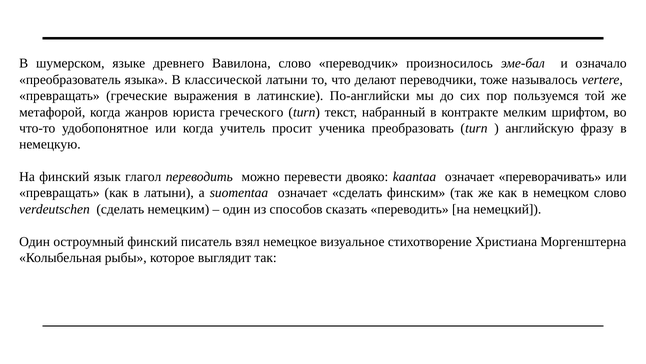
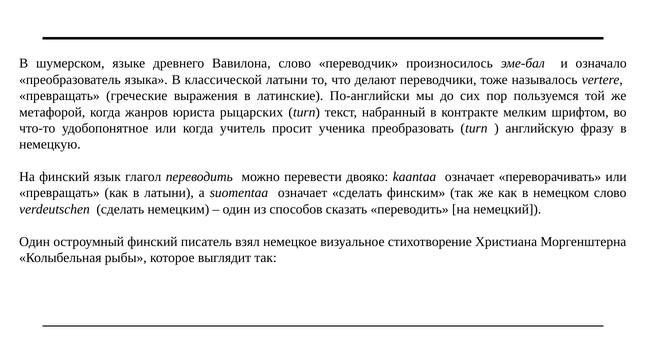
греческого: греческого -> рыцарских
